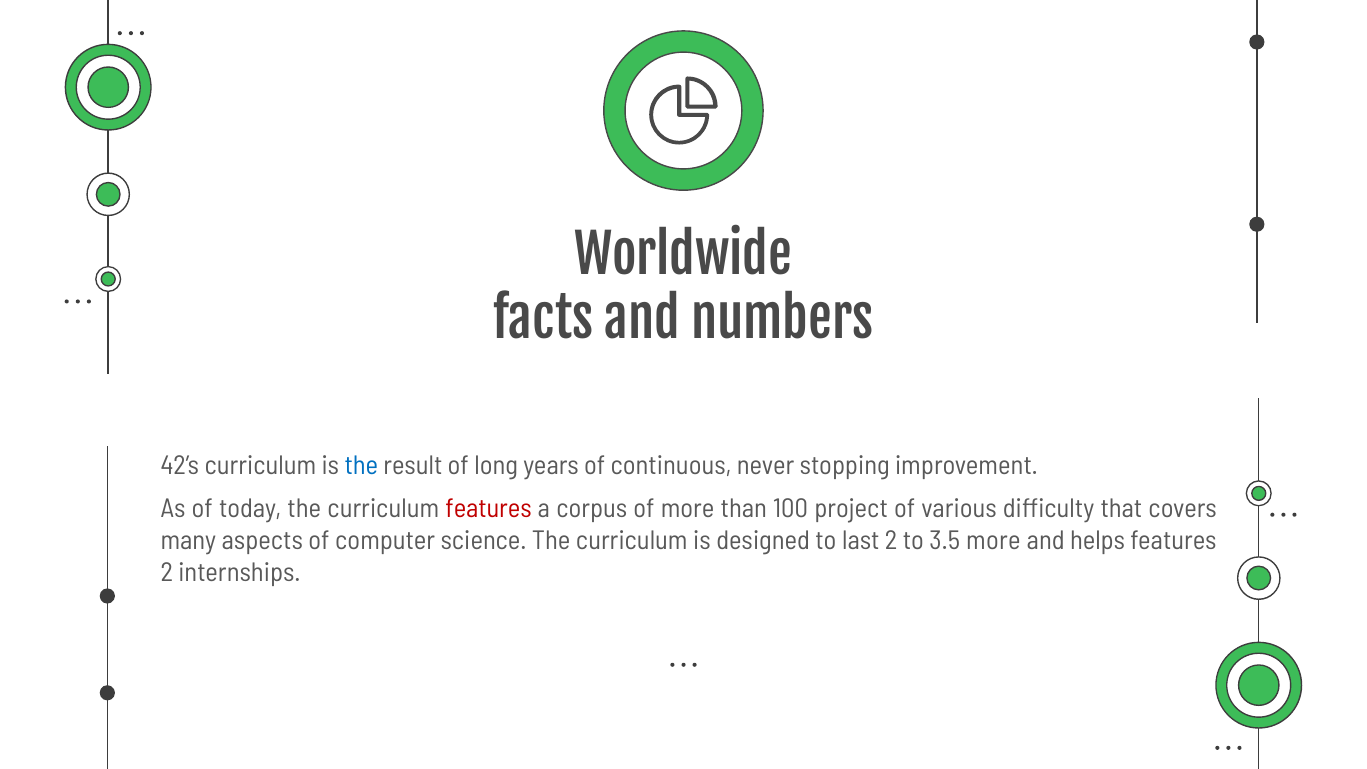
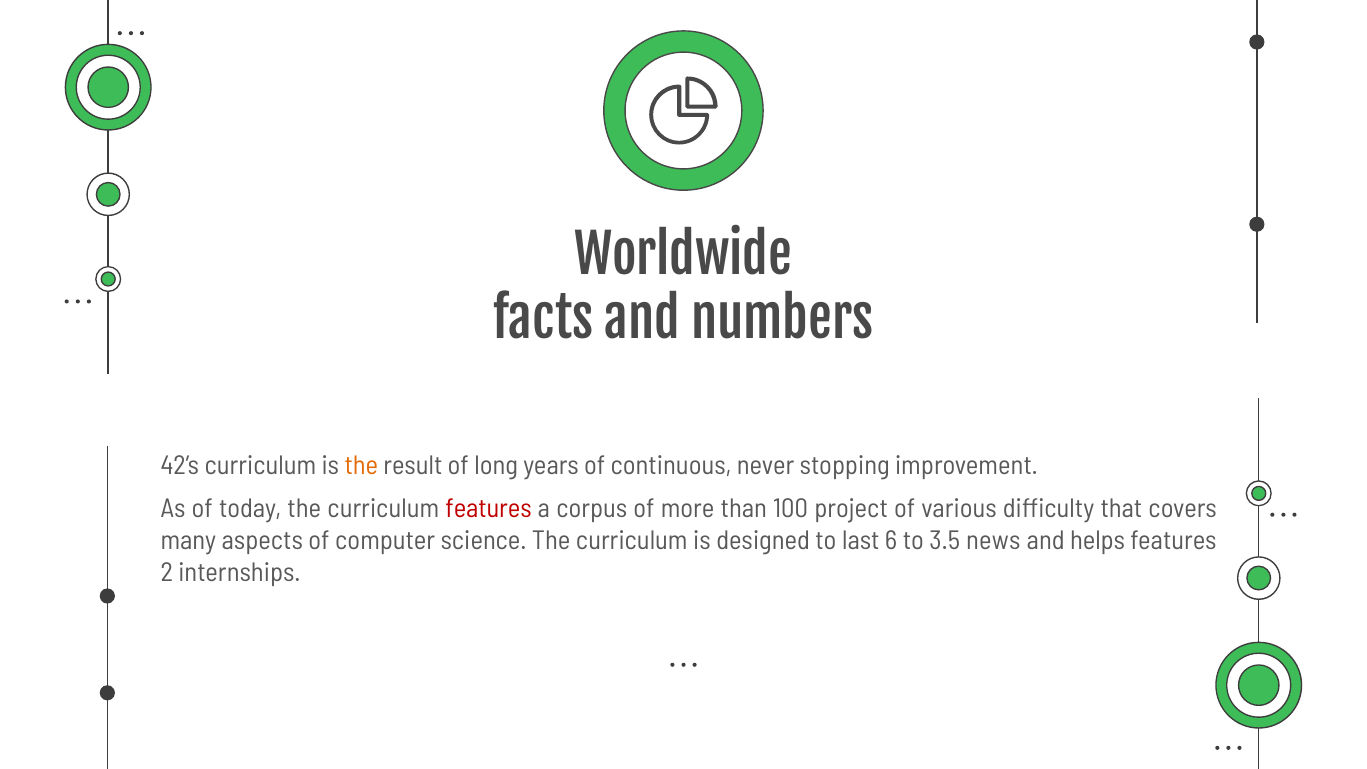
the at (361, 466) colour: blue -> orange
last 2: 2 -> 6
3.5 more: more -> news
